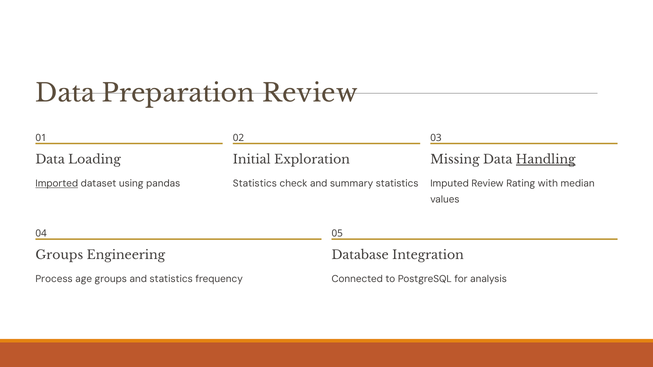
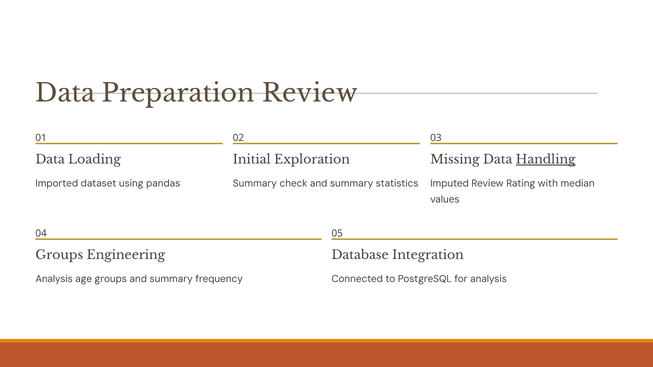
Imported underline: present -> none
Statistics at (255, 184): Statistics -> Summary
Process at (54, 279): Process -> Analysis
groups and statistics: statistics -> summary
